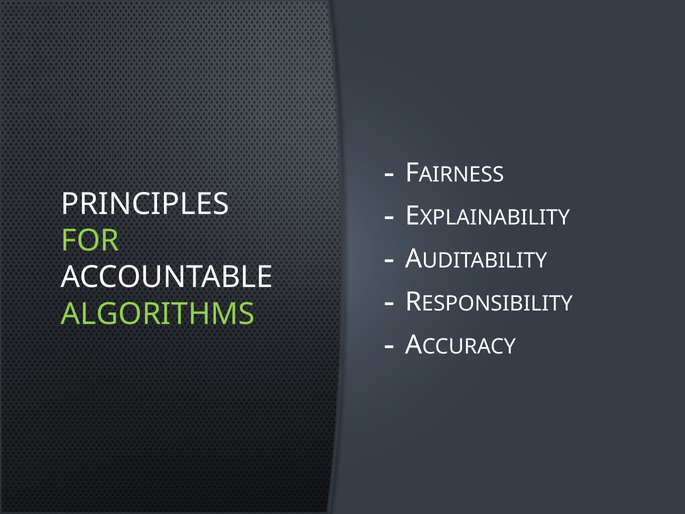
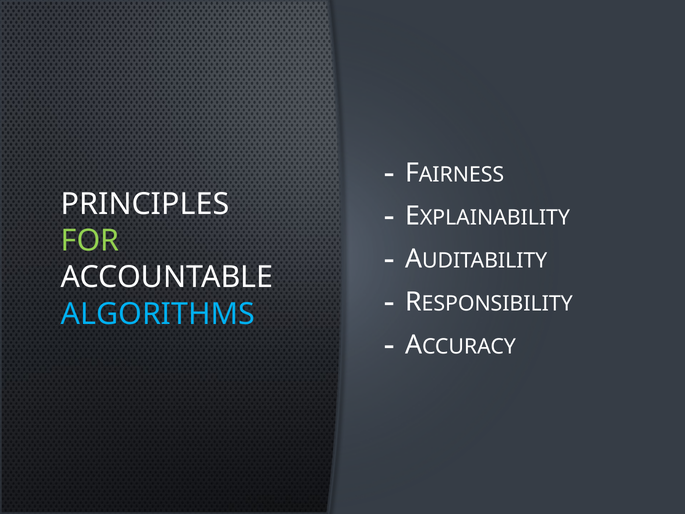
ALGORITHMS colour: light green -> light blue
